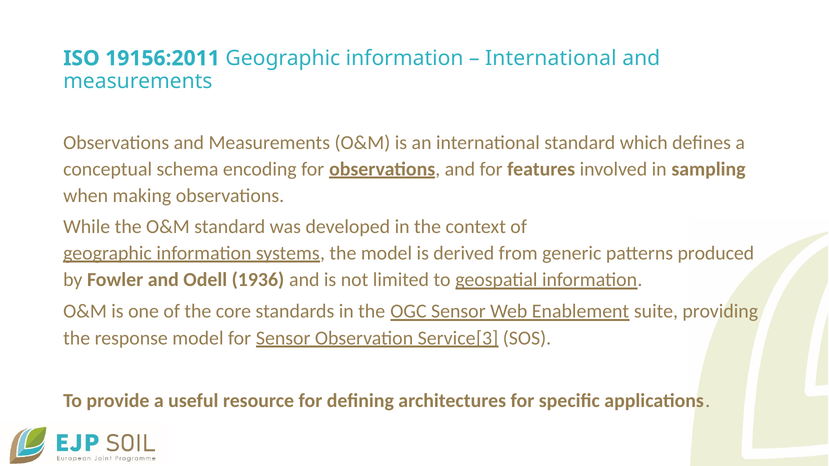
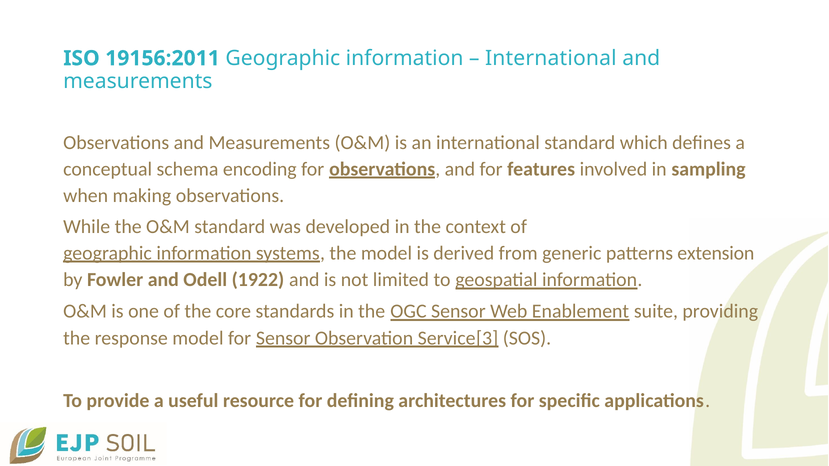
produced: produced -> extension
1936: 1936 -> 1922
